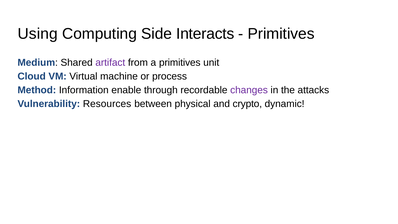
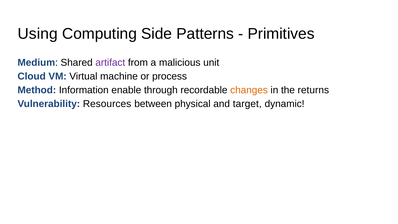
Interacts: Interacts -> Patterns
a primitives: primitives -> malicious
changes colour: purple -> orange
attacks: attacks -> returns
crypto: crypto -> target
